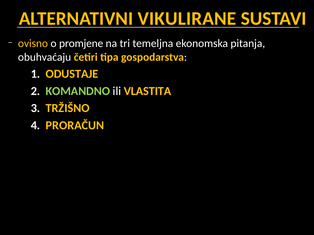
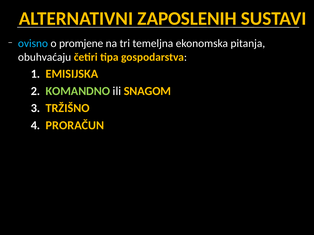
VIKULIRANE: VIKULIRANE -> ZAPOSLENIH
ovisno colour: yellow -> light blue
ODUSTAJE: ODUSTAJE -> EMISIJSKA
VLASTITA: VLASTITA -> SNAGOM
